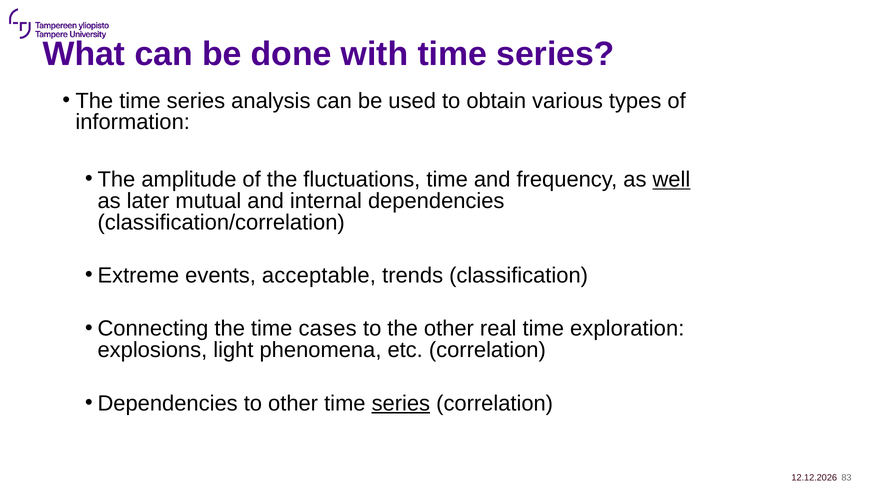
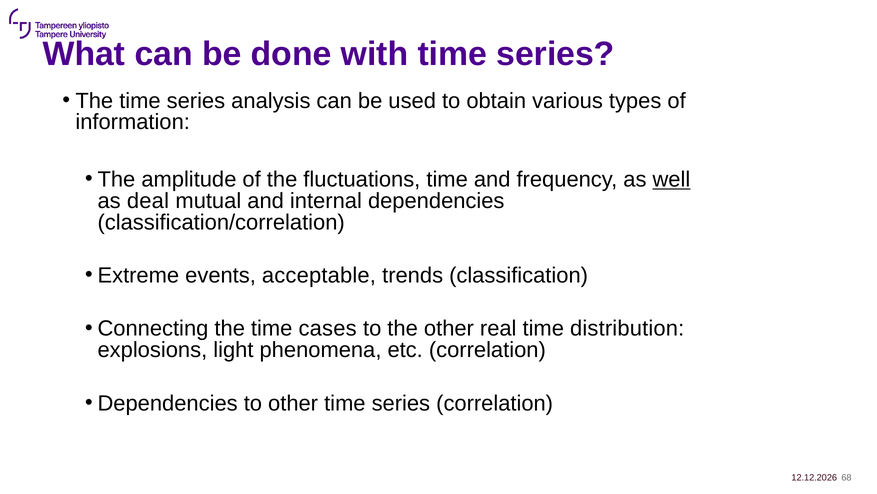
later: later -> deal
exploration: exploration -> distribution
series at (401, 403) underline: present -> none
83: 83 -> 68
